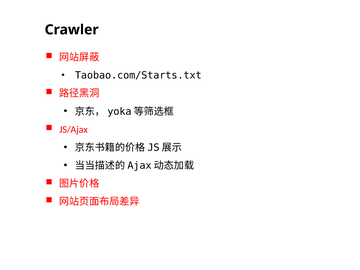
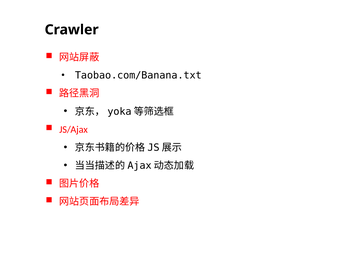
Taobao.com/Starts.txt: Taobao.com/Starts.txt -> Taobao.com/Banana.txt
